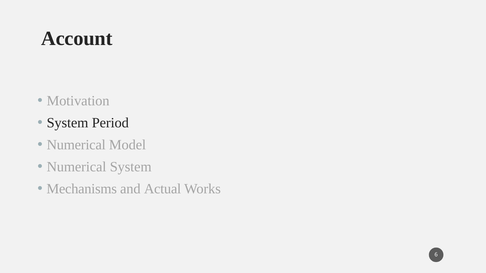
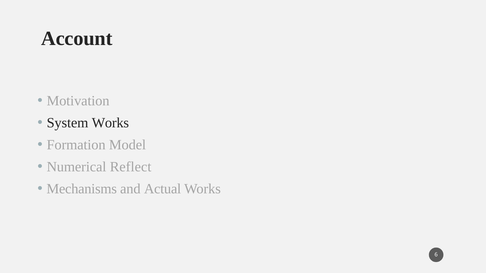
System Period: Period -> Works
Numerical at (76, 145): Numerical -> Formation
Numerical System: System -> Reflect
